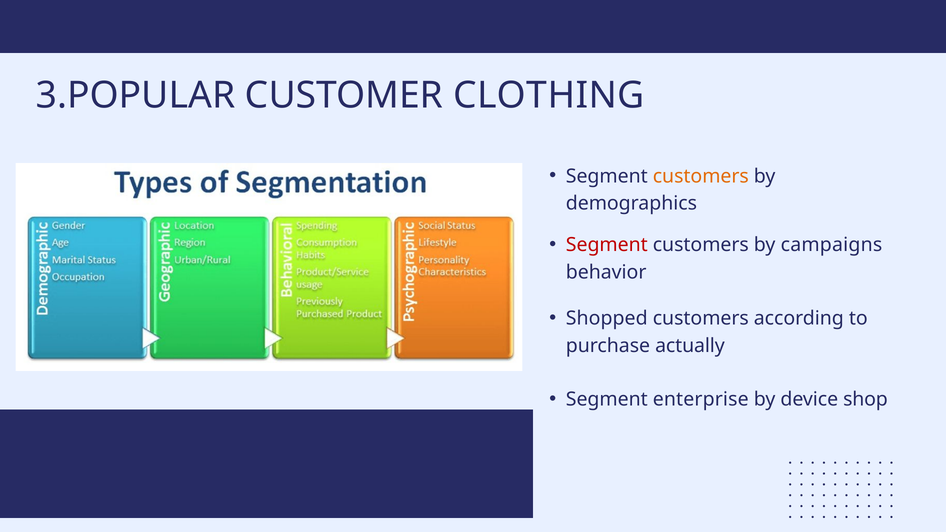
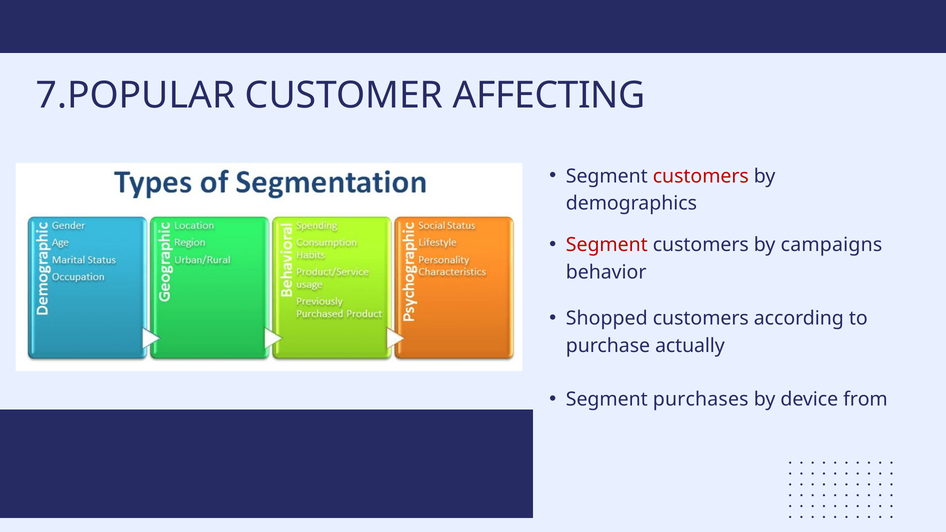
3.POPULAR: 3.POPULAR -> 7.POPULAR
CLOTHING: CLOTHING -> AFFECTING
customers at (701, 176) colour: orange -> red
enterprise: enterprise -> purchases
shop: shop -> from
